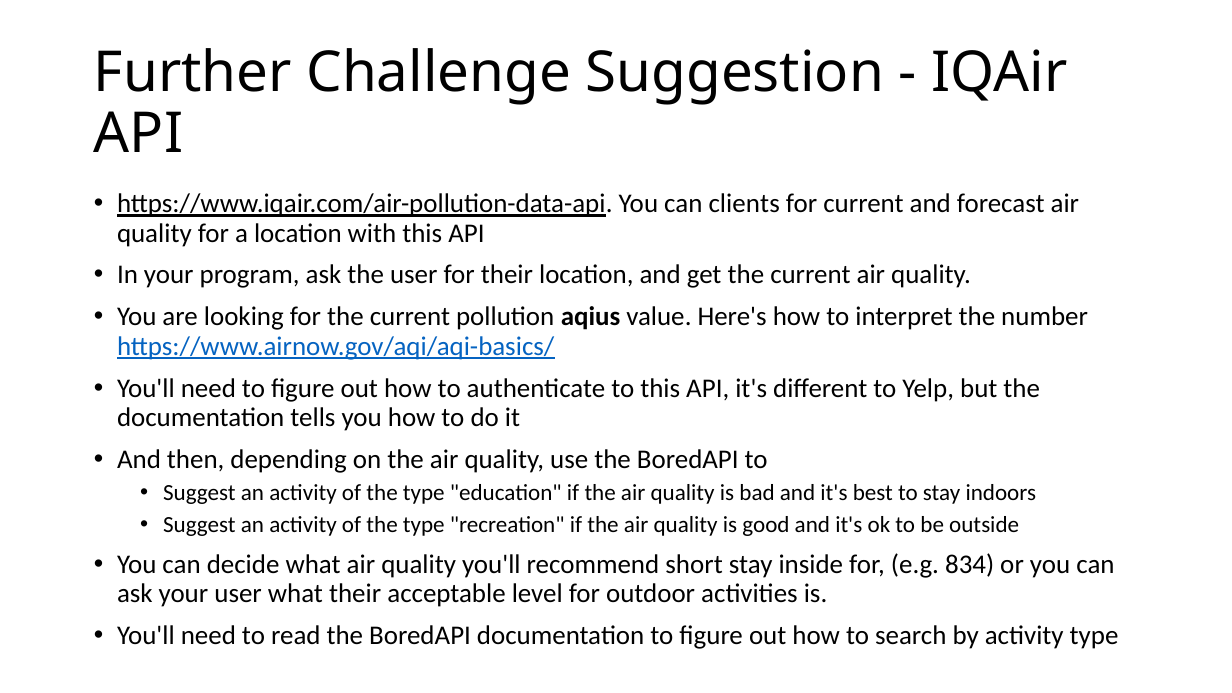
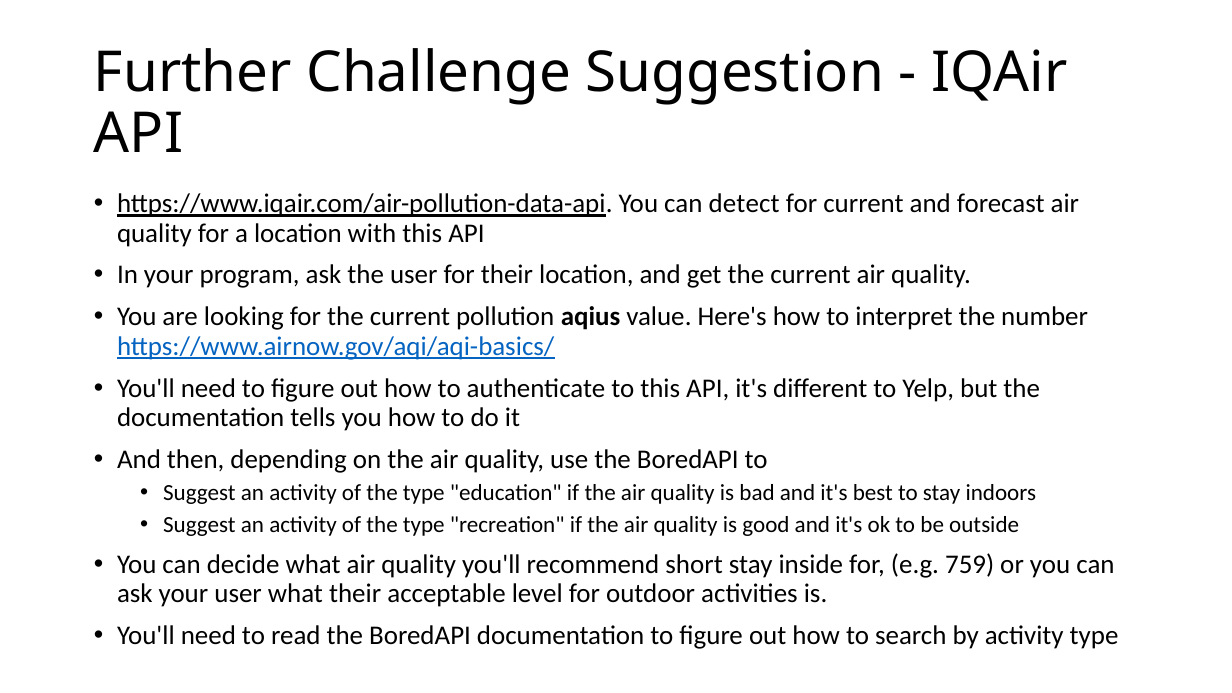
clients: clients -> detect
834: 834 -> 759
